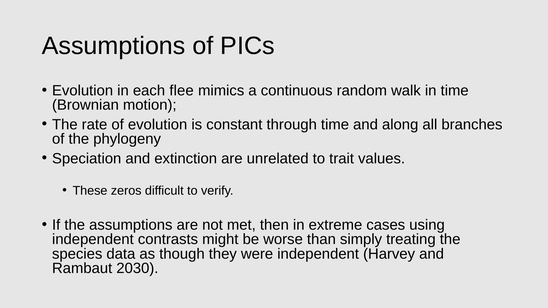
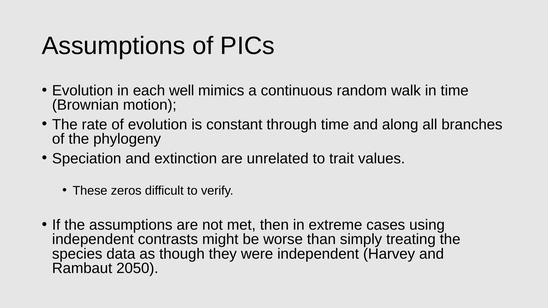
flee: flee -> well
2030: 2030 -> 2050
